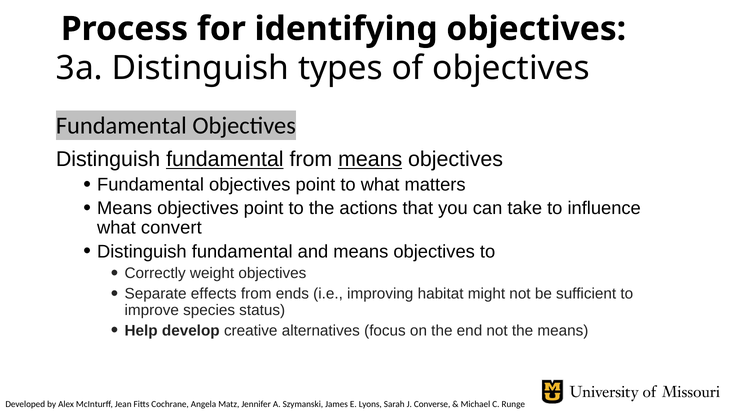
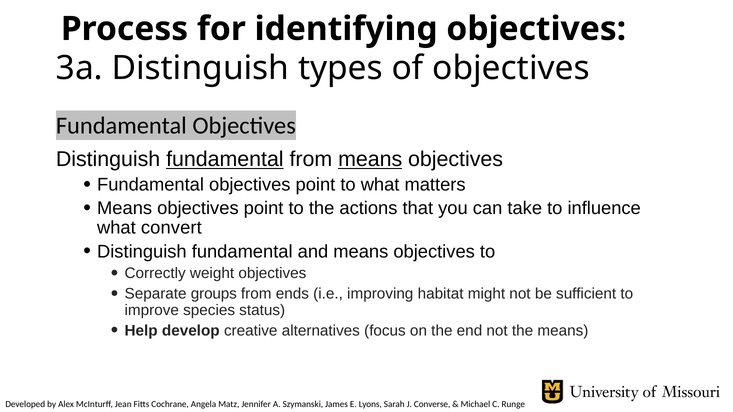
effects: effects -> groups
